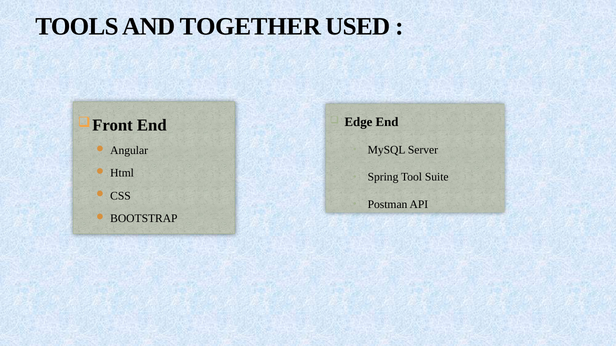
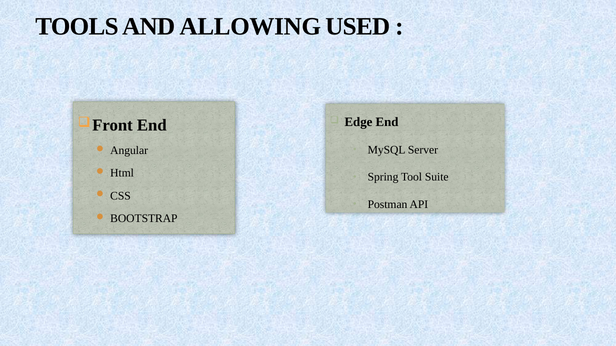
TOGETHER: TOGETHER -> ALLOWING
